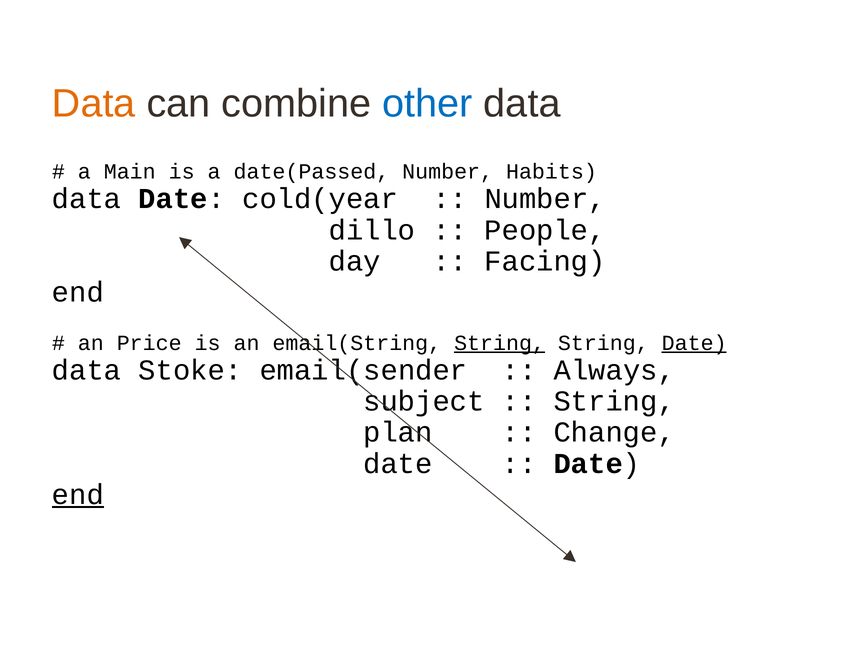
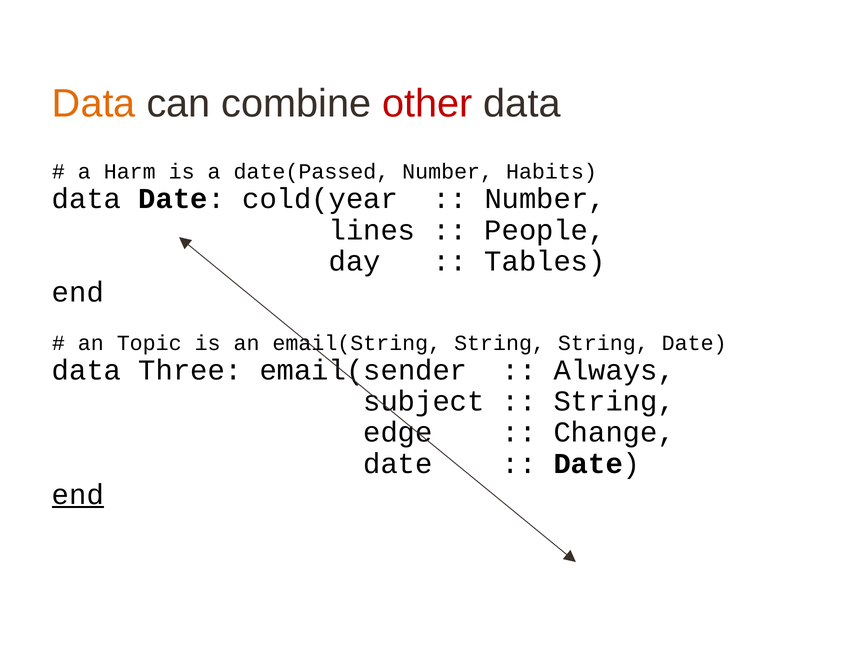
other colour: blue -> red
Main: Main -> Harm
dillo: dillo -> lines
Facing: Facing -> Tables
Price: Price -> Topic
String at (500, 343) underline: present -> none
Date at (694, 343) underline: present -> none
Stoke: Stoke -> Three
plan: plan -> edge
